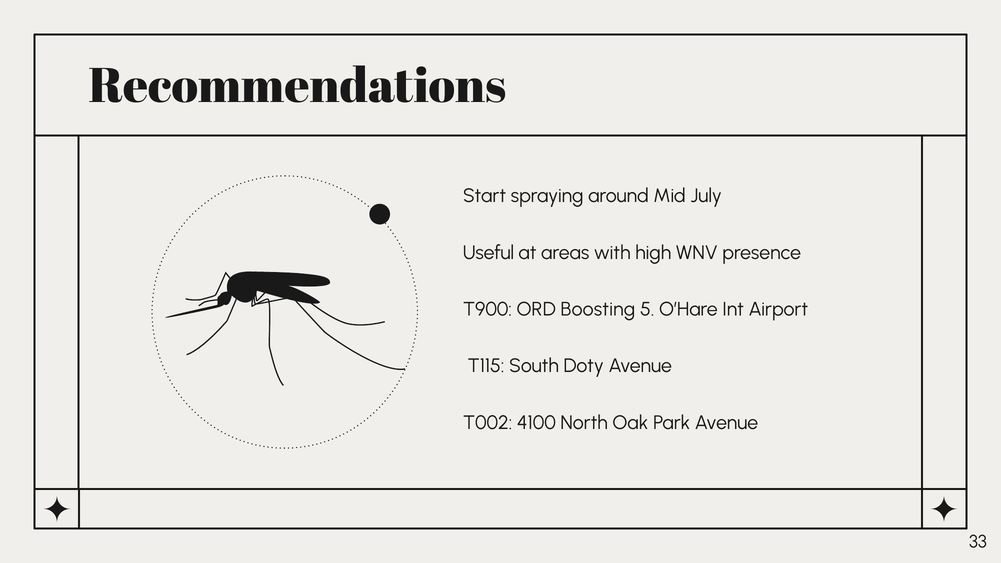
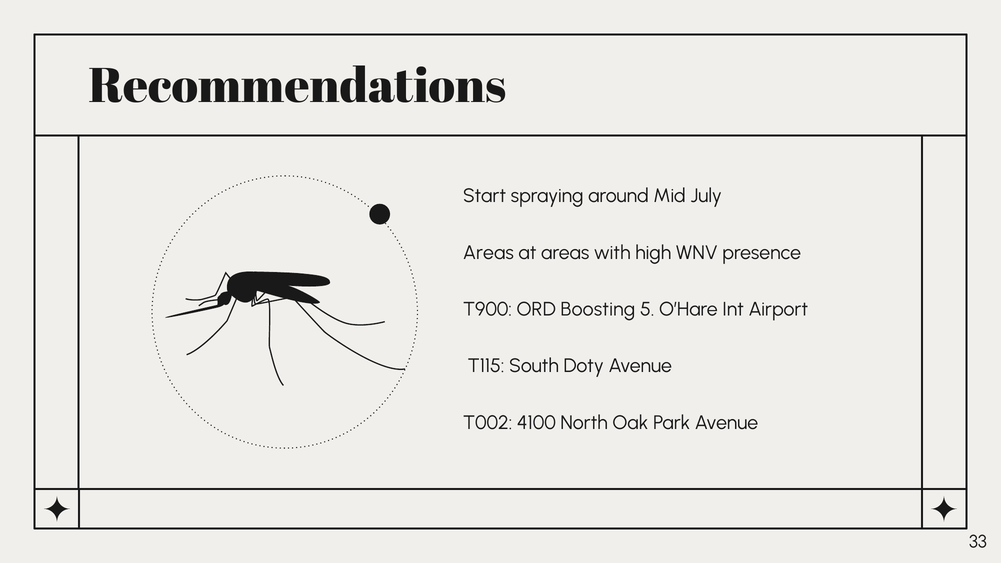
Useful at (488, 253): Useful -> Areas
